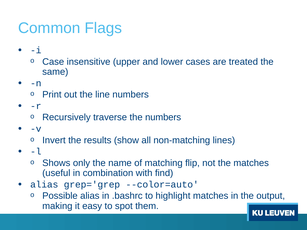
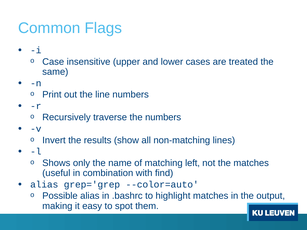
flip: flip -> left
